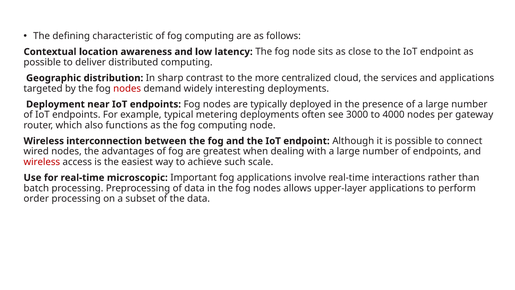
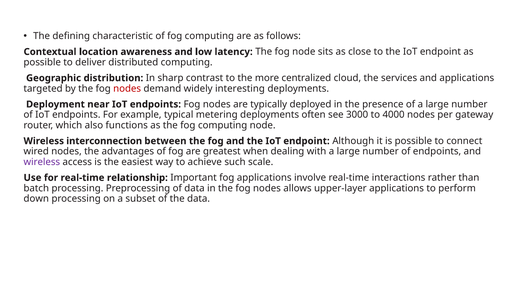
wireless at (42, 162) colour: red -> purple
microscopic: microscopic -> relationship
order: order -> down
